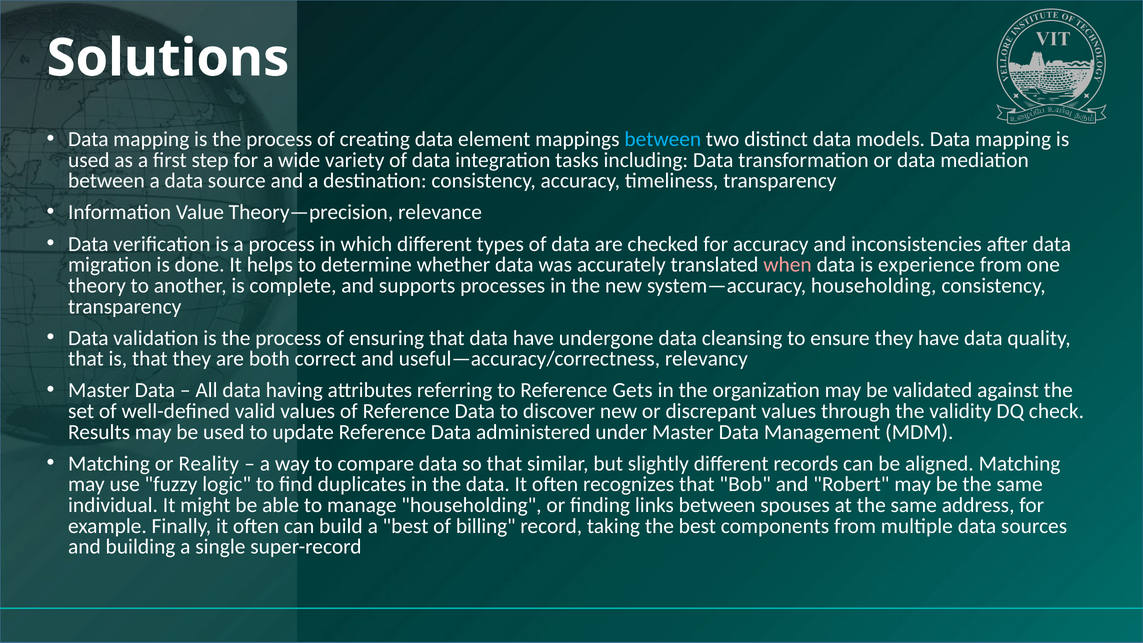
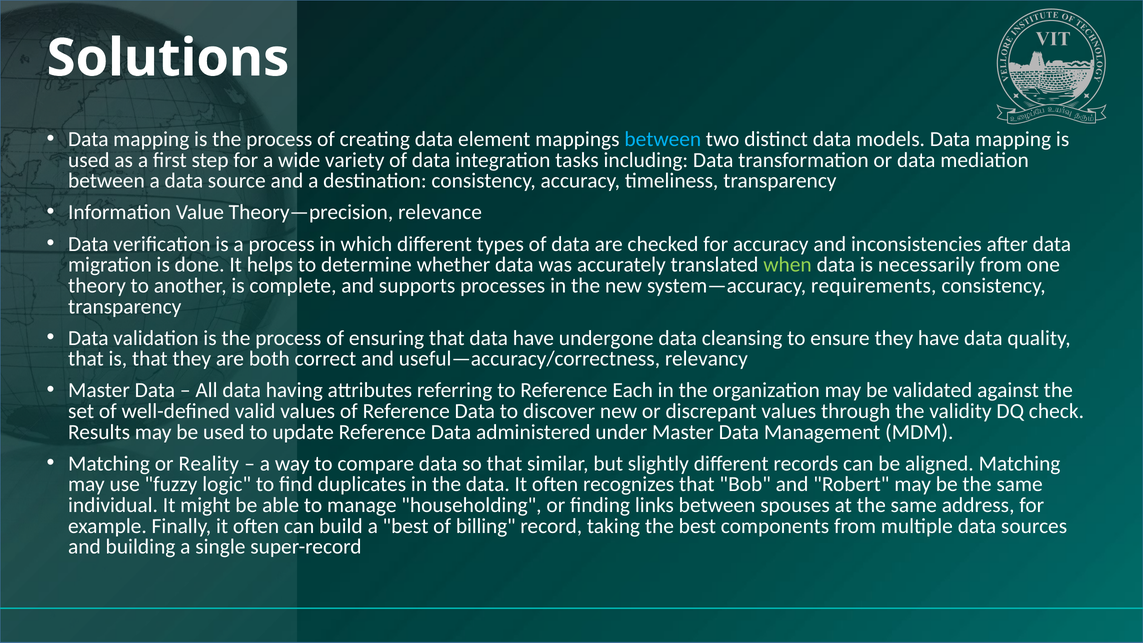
when colour: pink -> light green
experience: experience -> necessarily
system—accuracy householding: householding -> requirements
Gets: Gets -> Each
